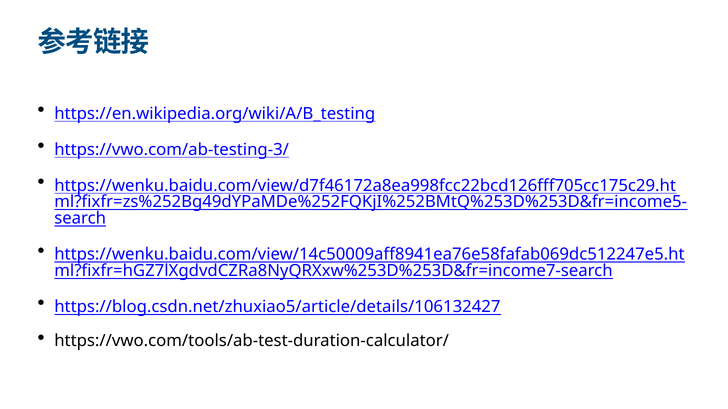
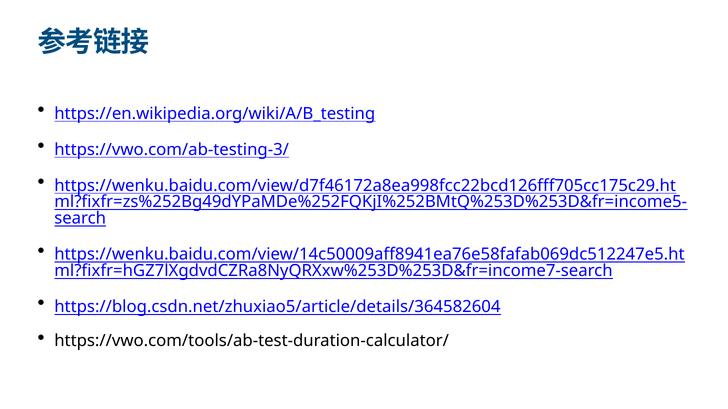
https://blog.csdn.net/zhuxiao5/article/details/106132427: https://blog.csdn.net/zhuxiao5/article/details/106132427 -> https://blog.csdn.net/zhuxiao5/article/details/364582604
